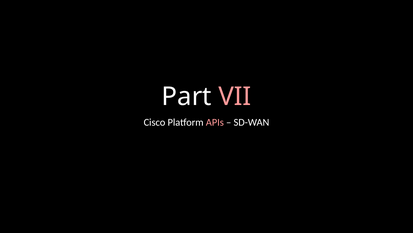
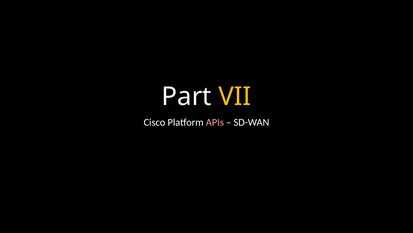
VII colour: pink -> yellow
